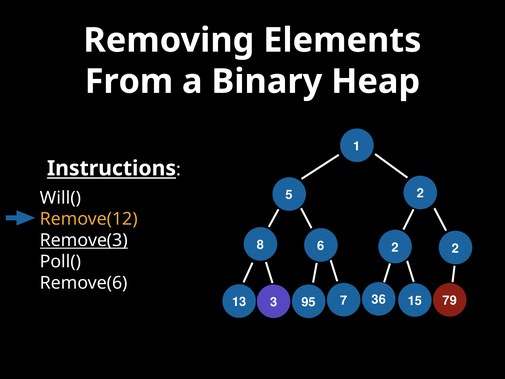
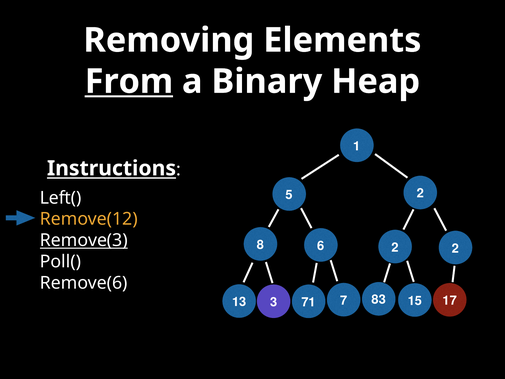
From underline: none -> present
Will(: Will( -> Left(
79: 79 -> 17
95: 95 -> 71
36: 36 -> 83
